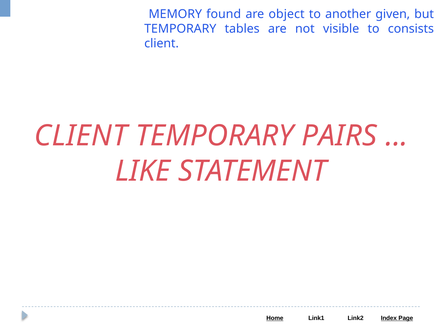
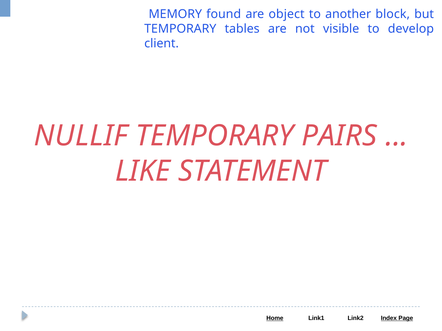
given: given -> block
consists: consists -> develop
CLIENT at (81, 136): CLIENT -> NULLIF
